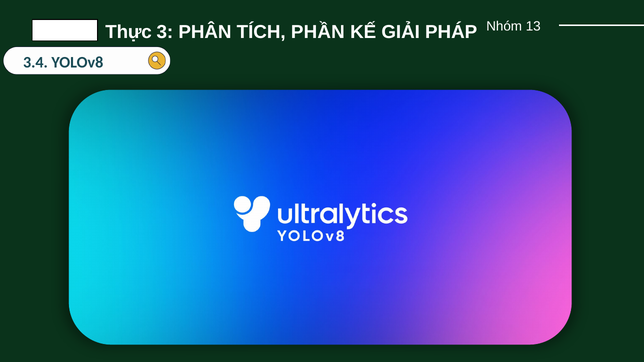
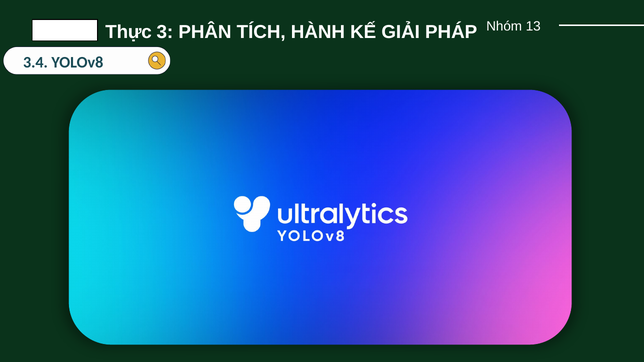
PHẦN: PHẦN -> HÀNH
